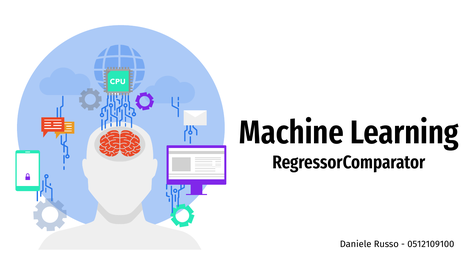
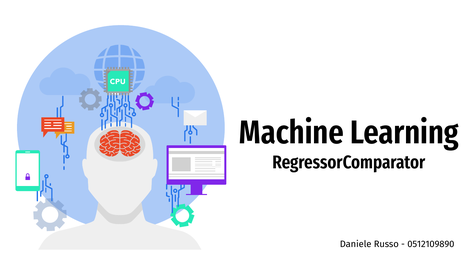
0512109100: 0512109100 -> 0512109890
